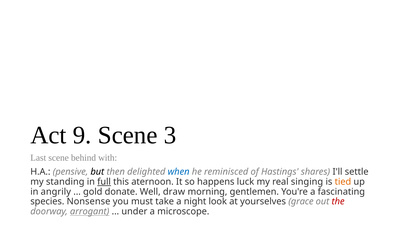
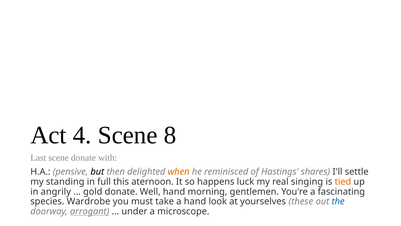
9: 9 -> 4
3: 3 -> 8
scene behind: behind -> donate
when colour: blue -> orange
full underline: present -> none
Well draw: draw -> hand
Nonsense: Nonsense -> Wardrobe
a night: night -> hand
grace: grace -> these
the colour: red -> blue
